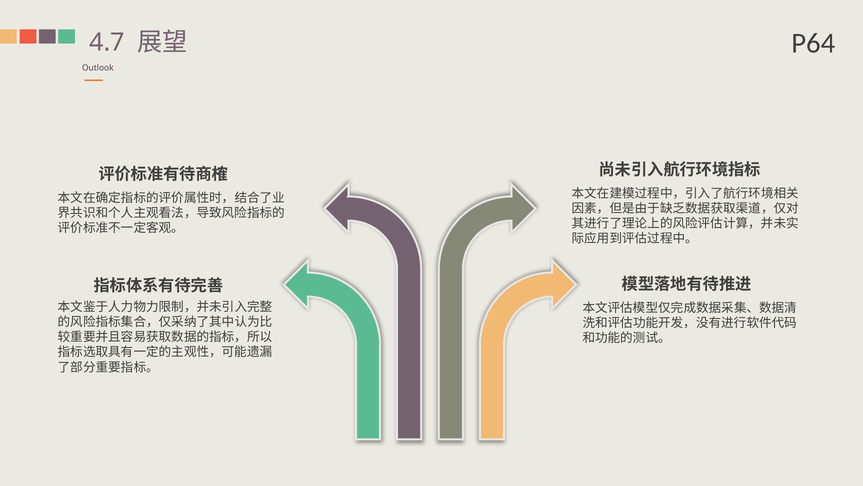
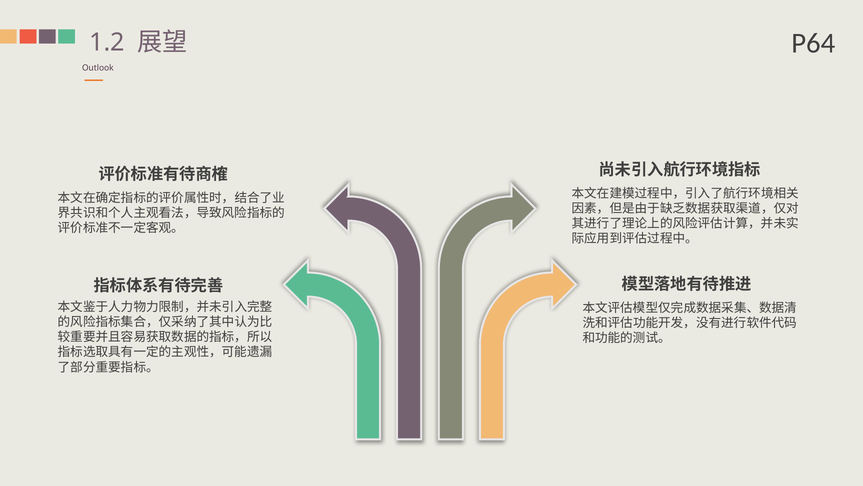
4.7: 4.7 -> 1.2
